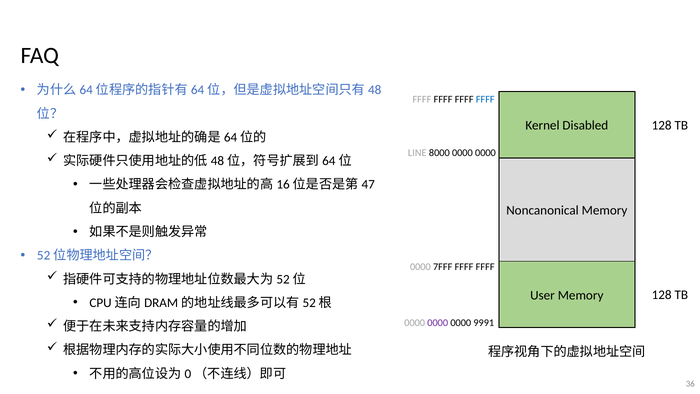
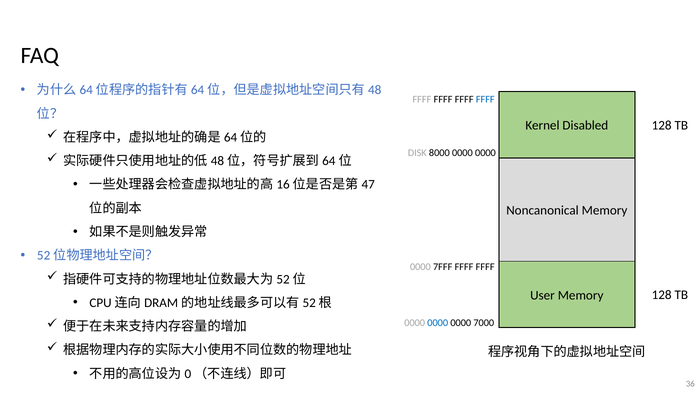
LINE: LINE -> DISK
0000 at (438, 323) colour: purple -> blue
9991: 9991 -> 7000
